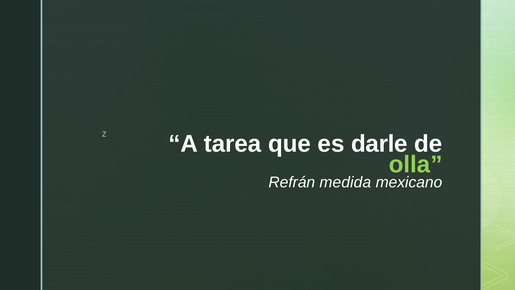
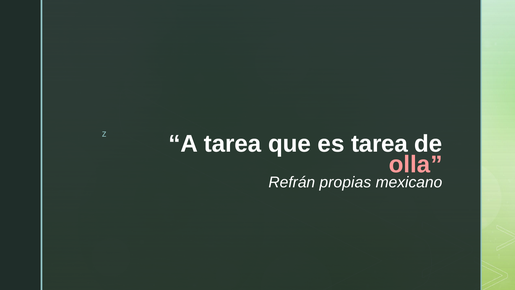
es darle: darle -> tarea
olla colour: light green -> pink
medida: medida -> propias
